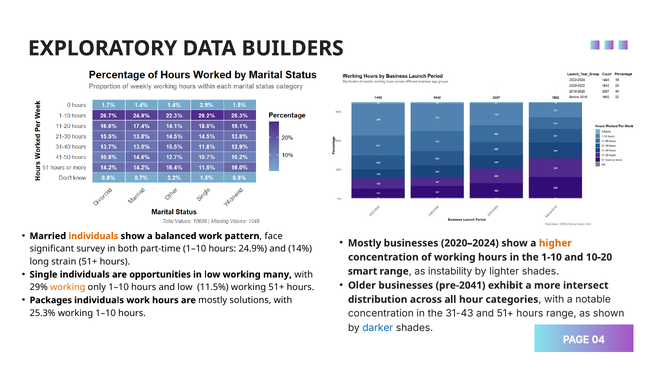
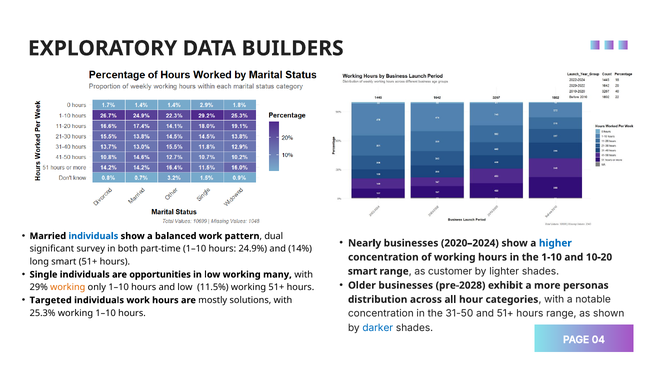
individuals at (93, 236) colour: orange -> blue
face: face -> dual
Mostly at (365, 243): Mostly -> Nearly
higher colour: orange -> blue
long strain: strain -> smart
instability: instability -> customer
pre-2041: pre-2041 -> pre-2028
intersect: intersect -> personas
Packages: Packages -> Targeted
31-43: 31-43 -> 31-50
